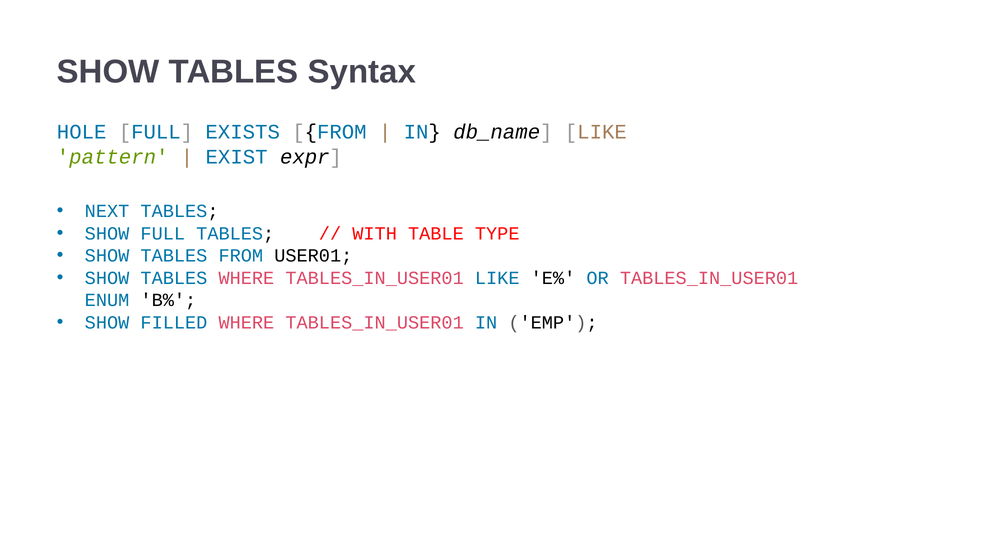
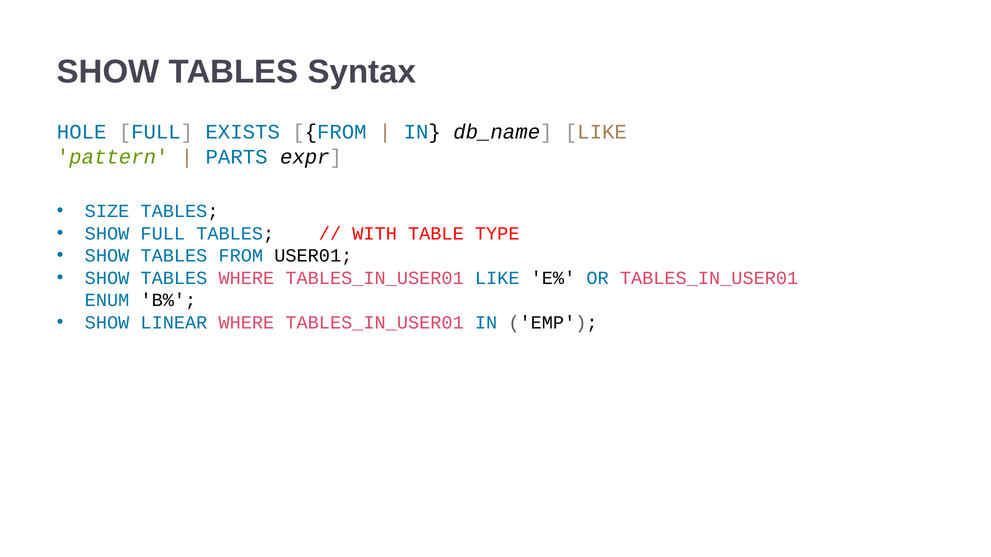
EXIST: EXIST -> PARTS
NEXT: NEXT -> SIZE
FILLED: FILLED -> LINEAR
